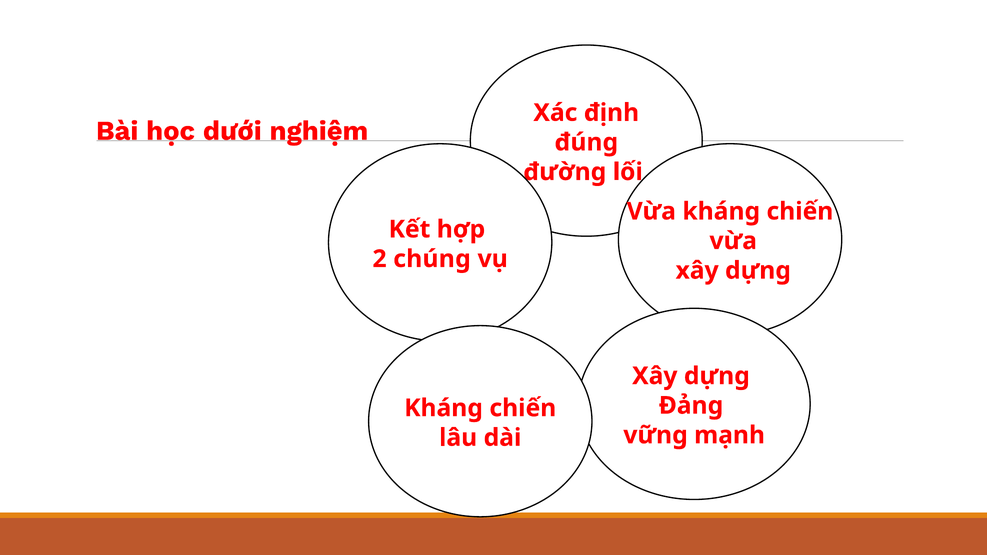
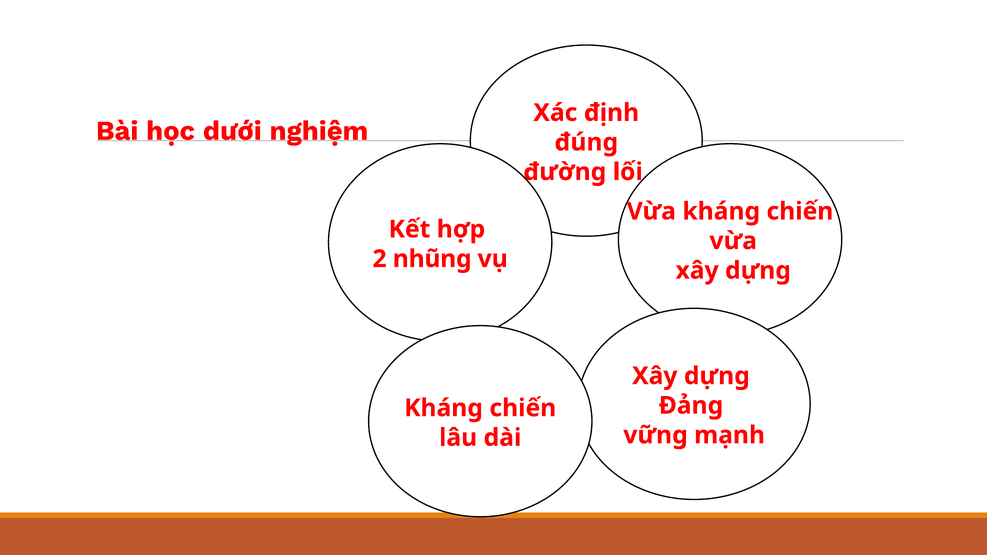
chúng: chúng -> nhũng
